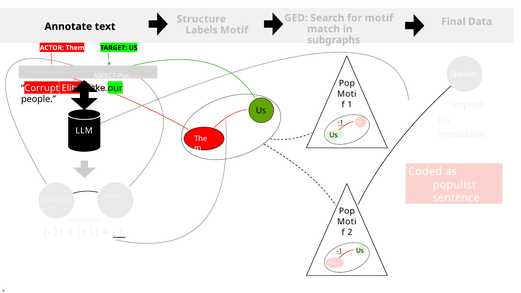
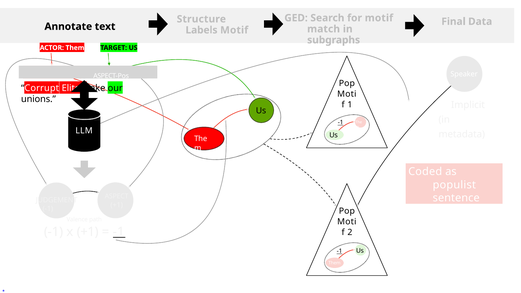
people: people -> unions
